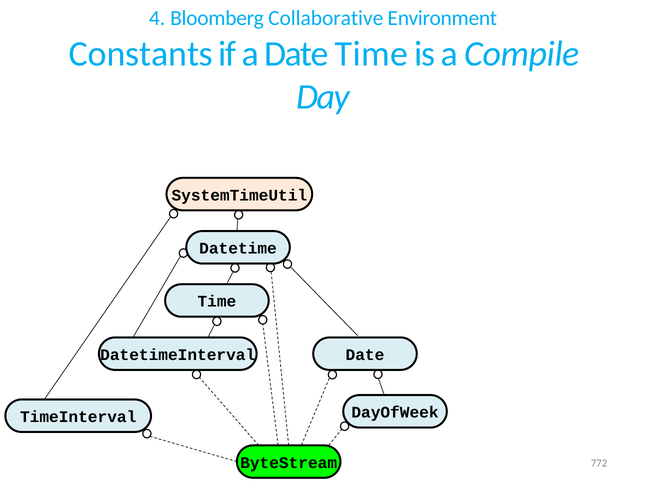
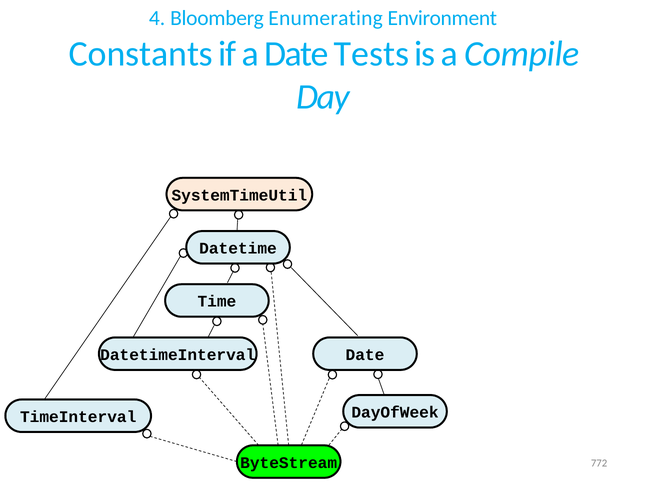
Collaborative: Collaborative -> Enumerating
Date Time: Time -> Tests
